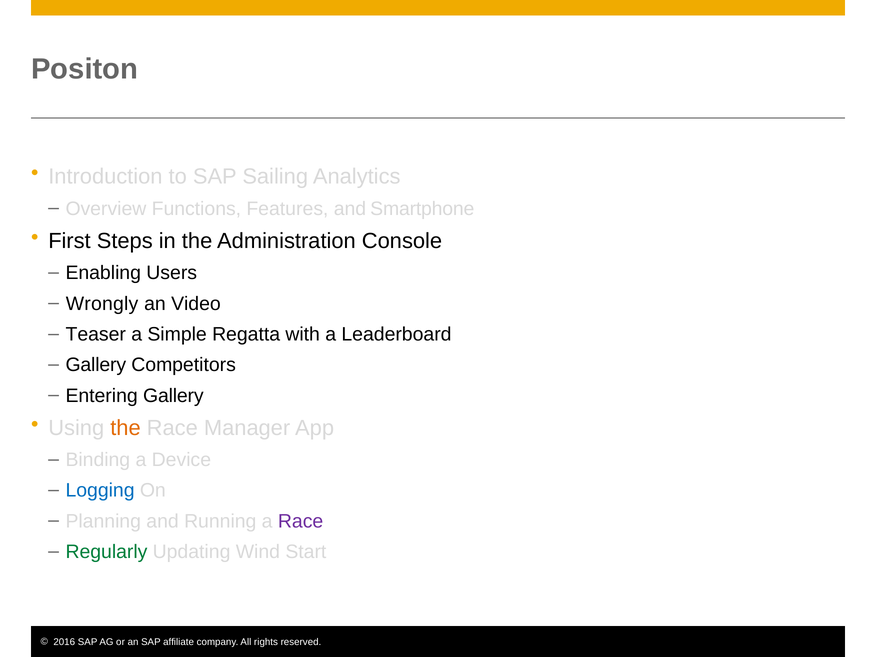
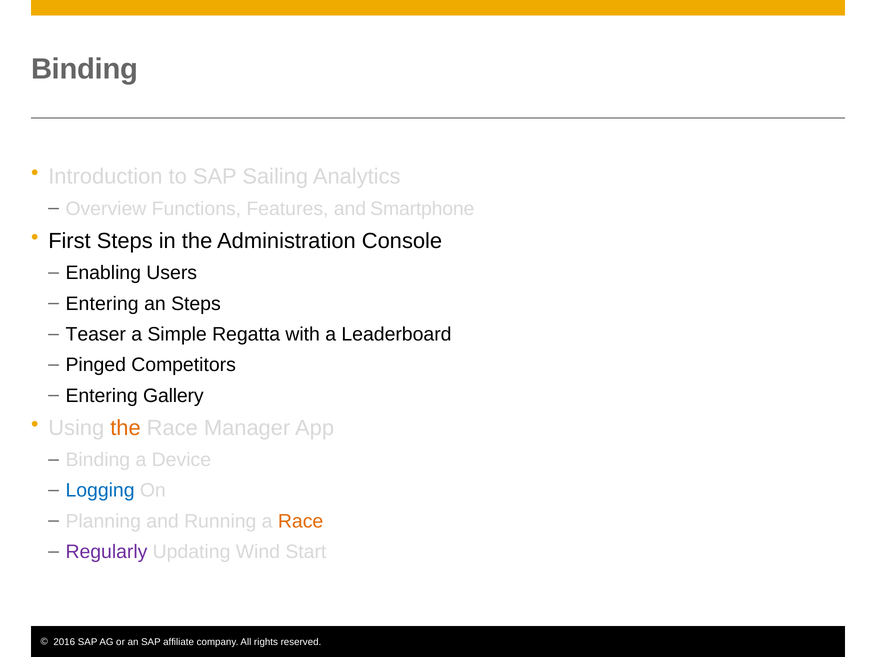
Positon at (85, 69): Positon -> Binding
Wrongly at (102, 304): Wrongly -> Entering
an Video: Video -> Steps
Gallery at (96, 365): Gallery -> Pinged
Race at (301, 521) colour: purple -> orange
Regularly colour: green -> purple
